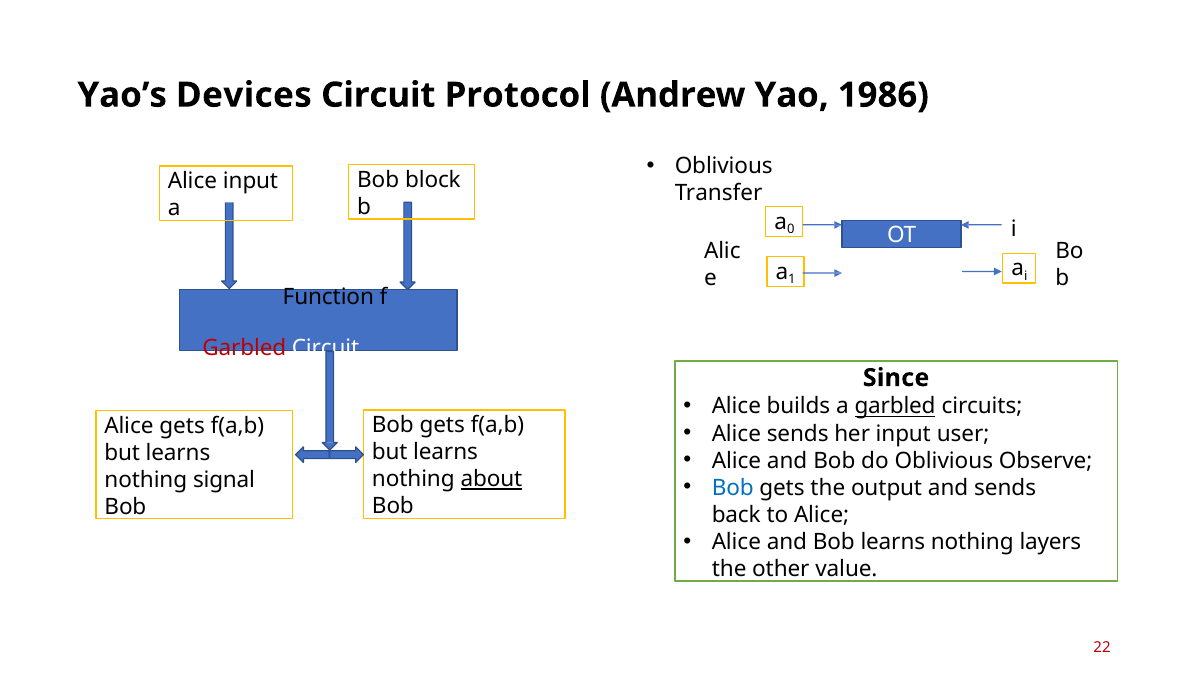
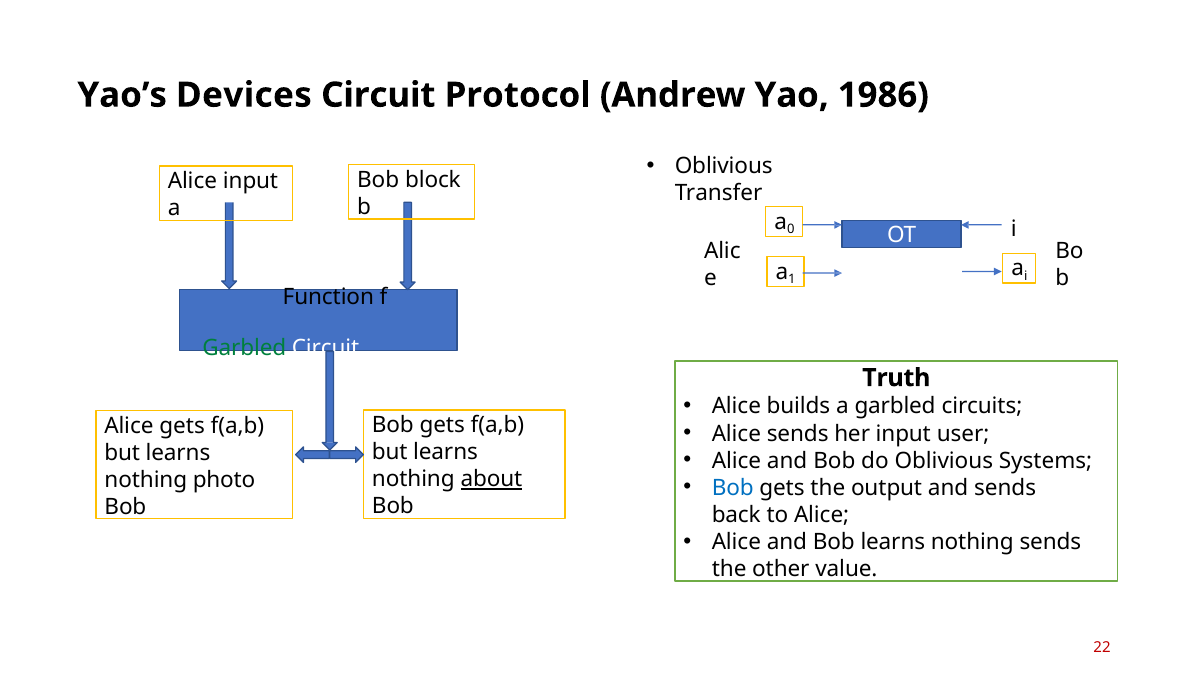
Garbled at (244, 348) colour: red -> green
Since: Since -> Truth
garbled at (895, 406) underline: present -> none
Observe: Observe -> Systems
signal: signal -> photo
nothing layers: layers -> sends
